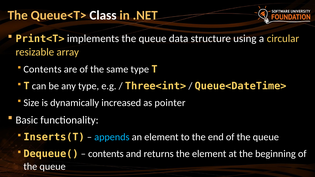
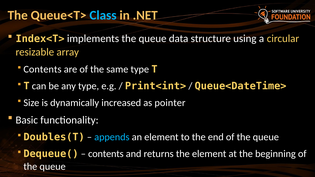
Class colour: white -> light blue
Print<T>: Print<T> -> Index<T>
Three<int>: Three<int> -> Print<int>
Inserts(T: Inserts(T -> Doubles(T
